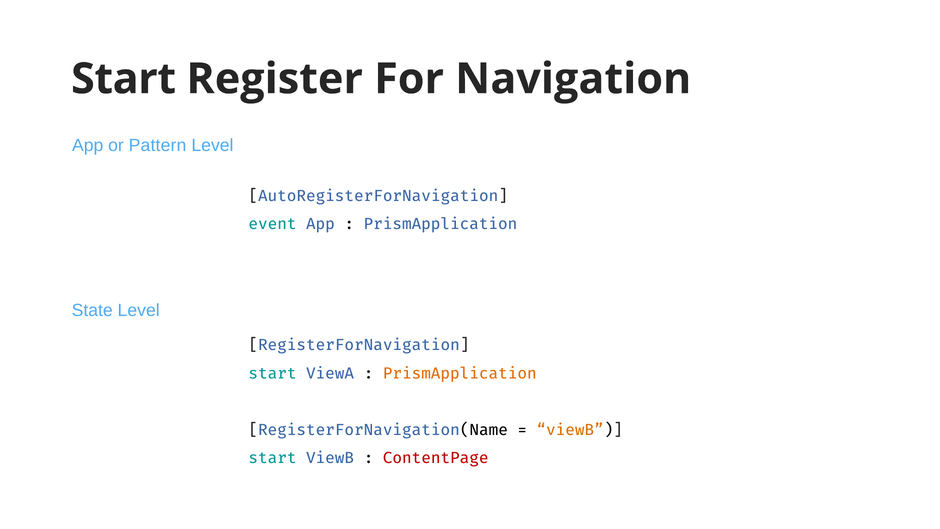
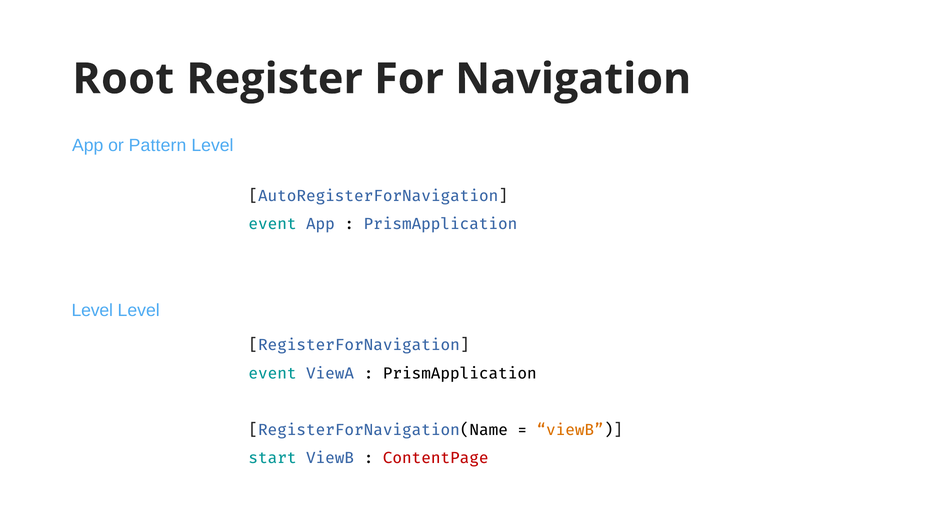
Start at (124, 79): Start -> Root
State at (92, 310): State -> Level
start at (273, 373): start -> event
PrismApplication at (460, 373) colour: orange -> black
